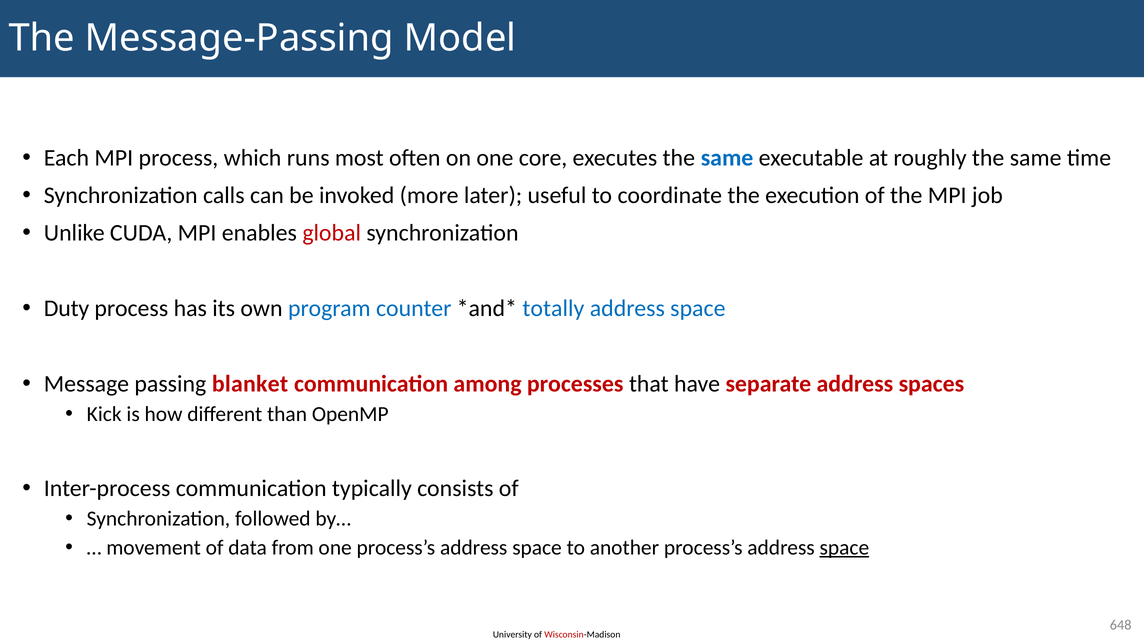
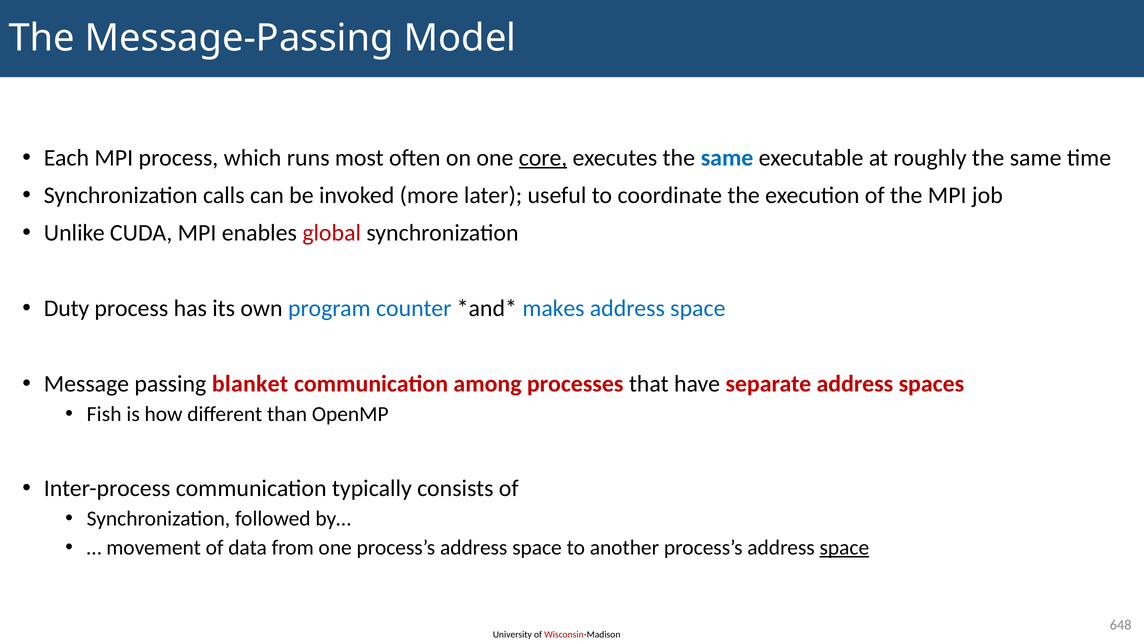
core underline: none -> present
totally: totally -> makes
Kick: Kick -> Fish
